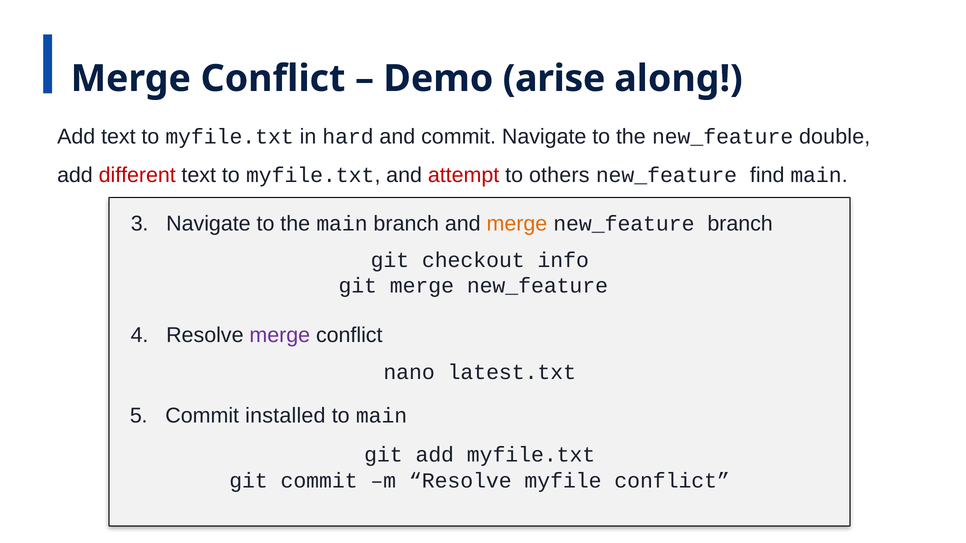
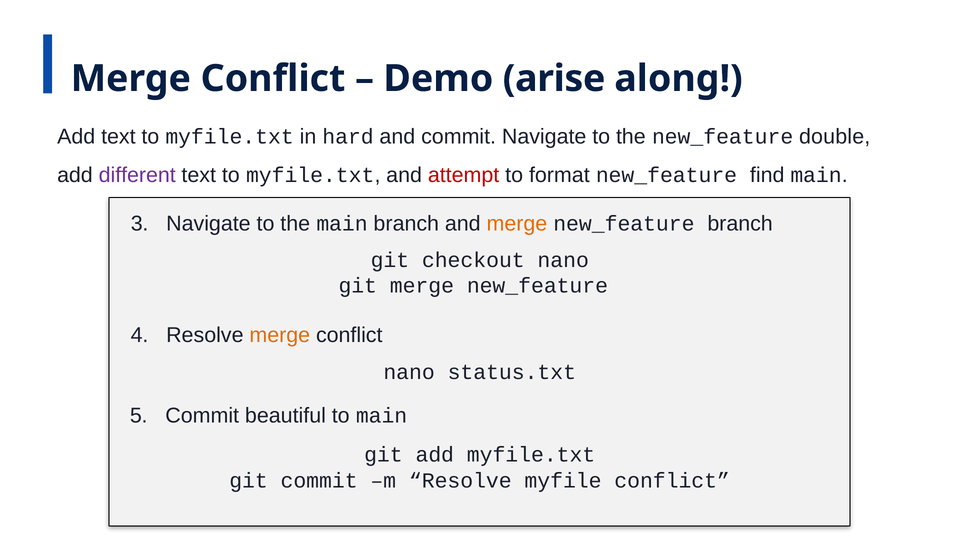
different colour: red -> purple
others: others -> format
checkout info: info -> nano
merge at (280, 335) colour: purple -> orange
latest.txt: latest.txt -> status.txt
installed: installed -> beautiful
